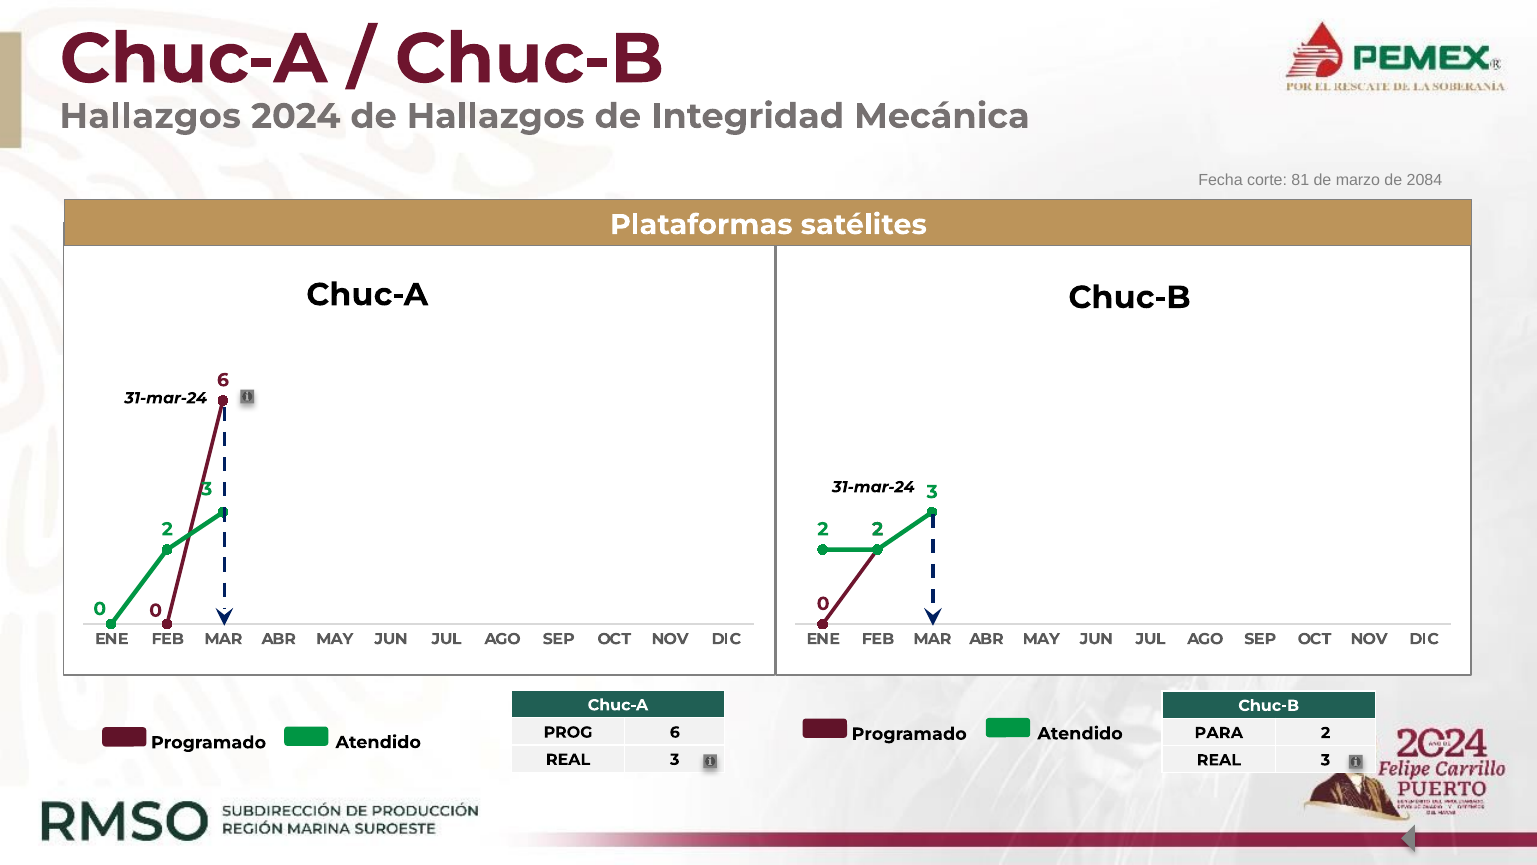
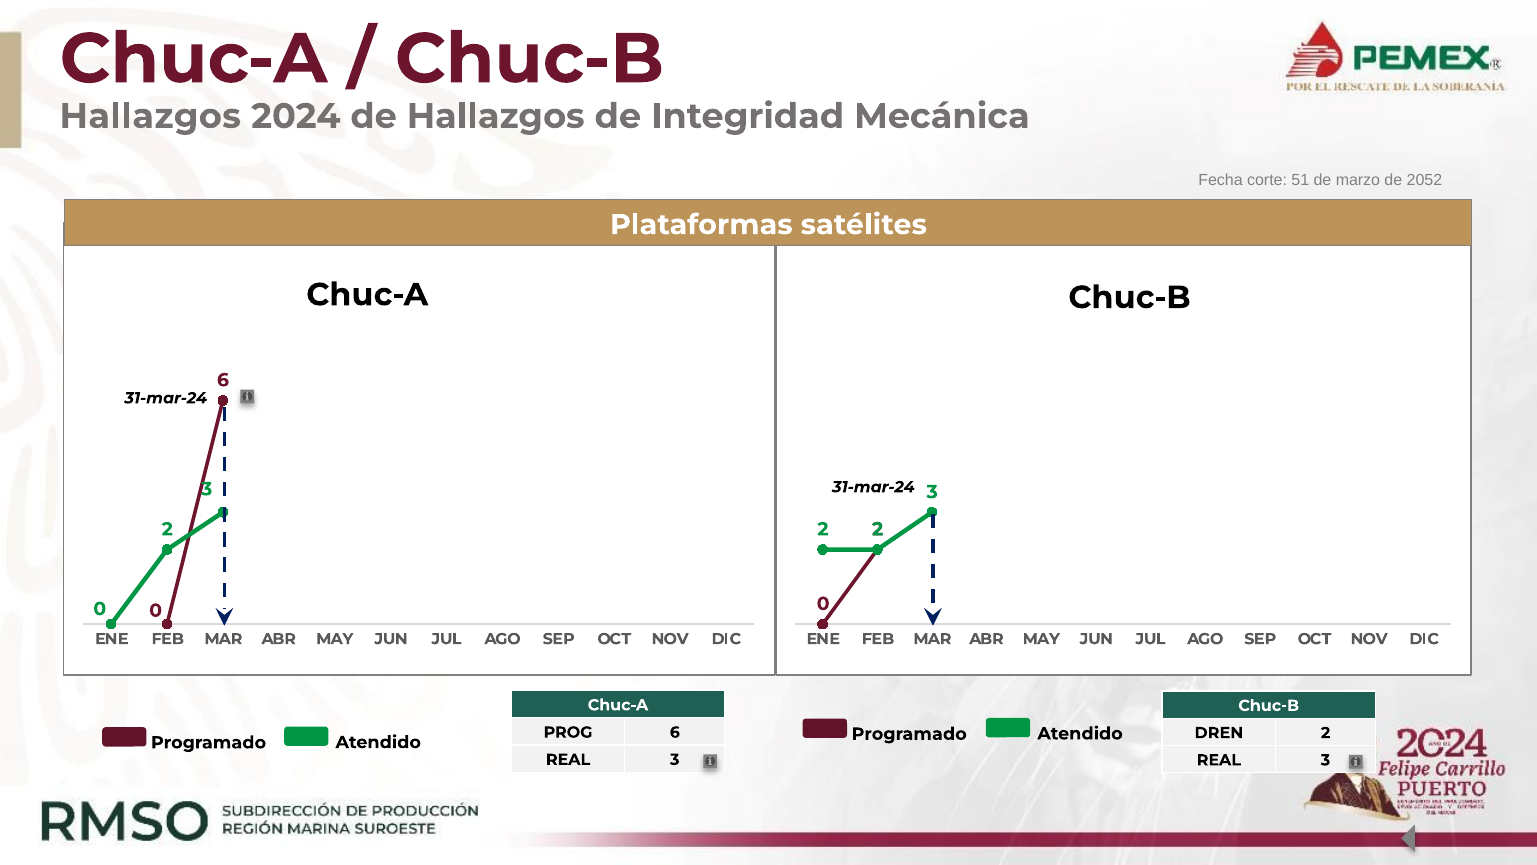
81: 81 -> 51
2084: 2084 -> 2052
PARA: PARA -> DREN
